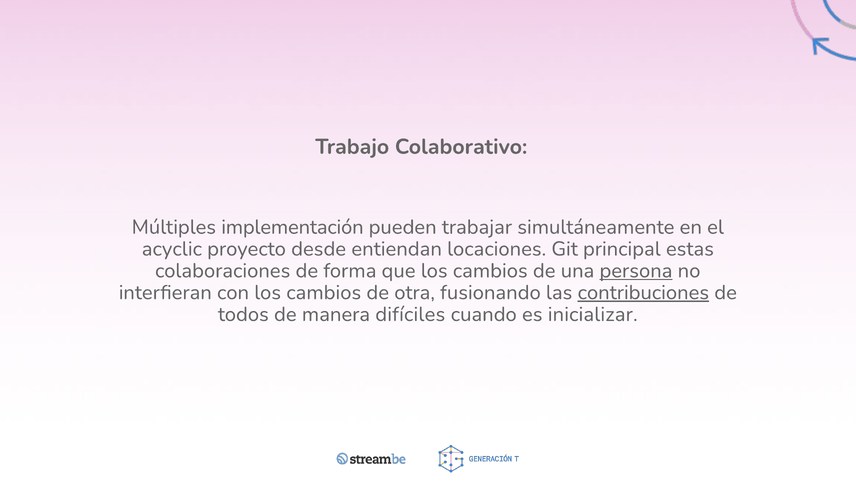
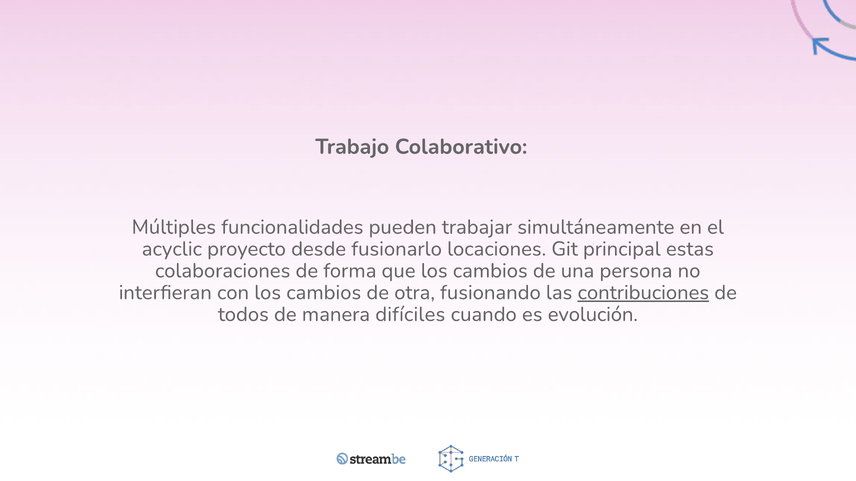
implementación: implementación -> funcionalidades
entiendan: entiendan -> fusionarlo
persona underline: present -> none
inicializar: inicializar -> evolución
